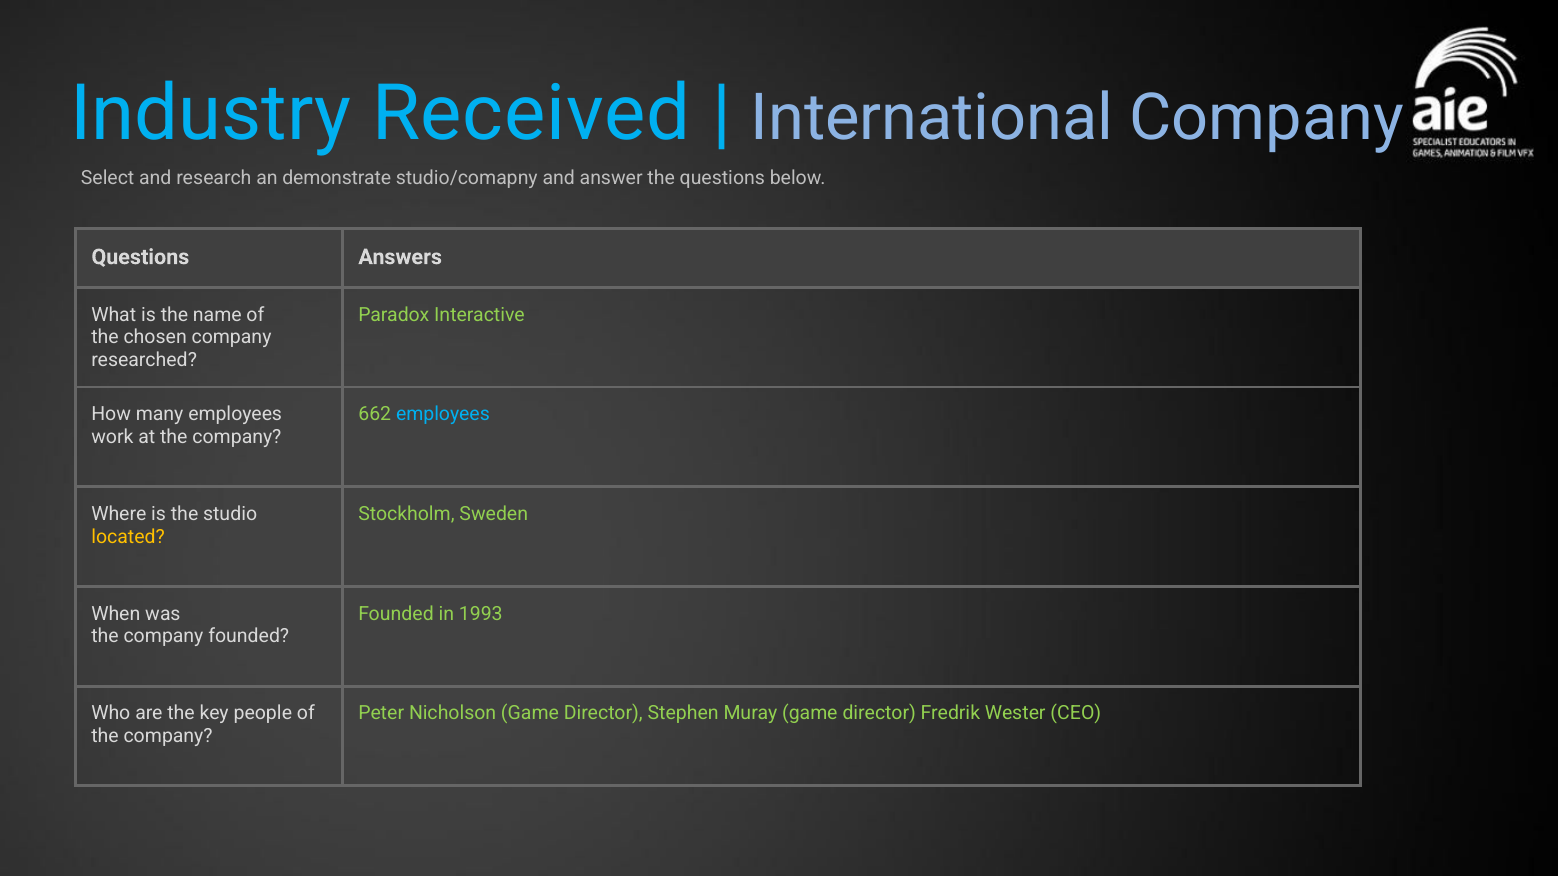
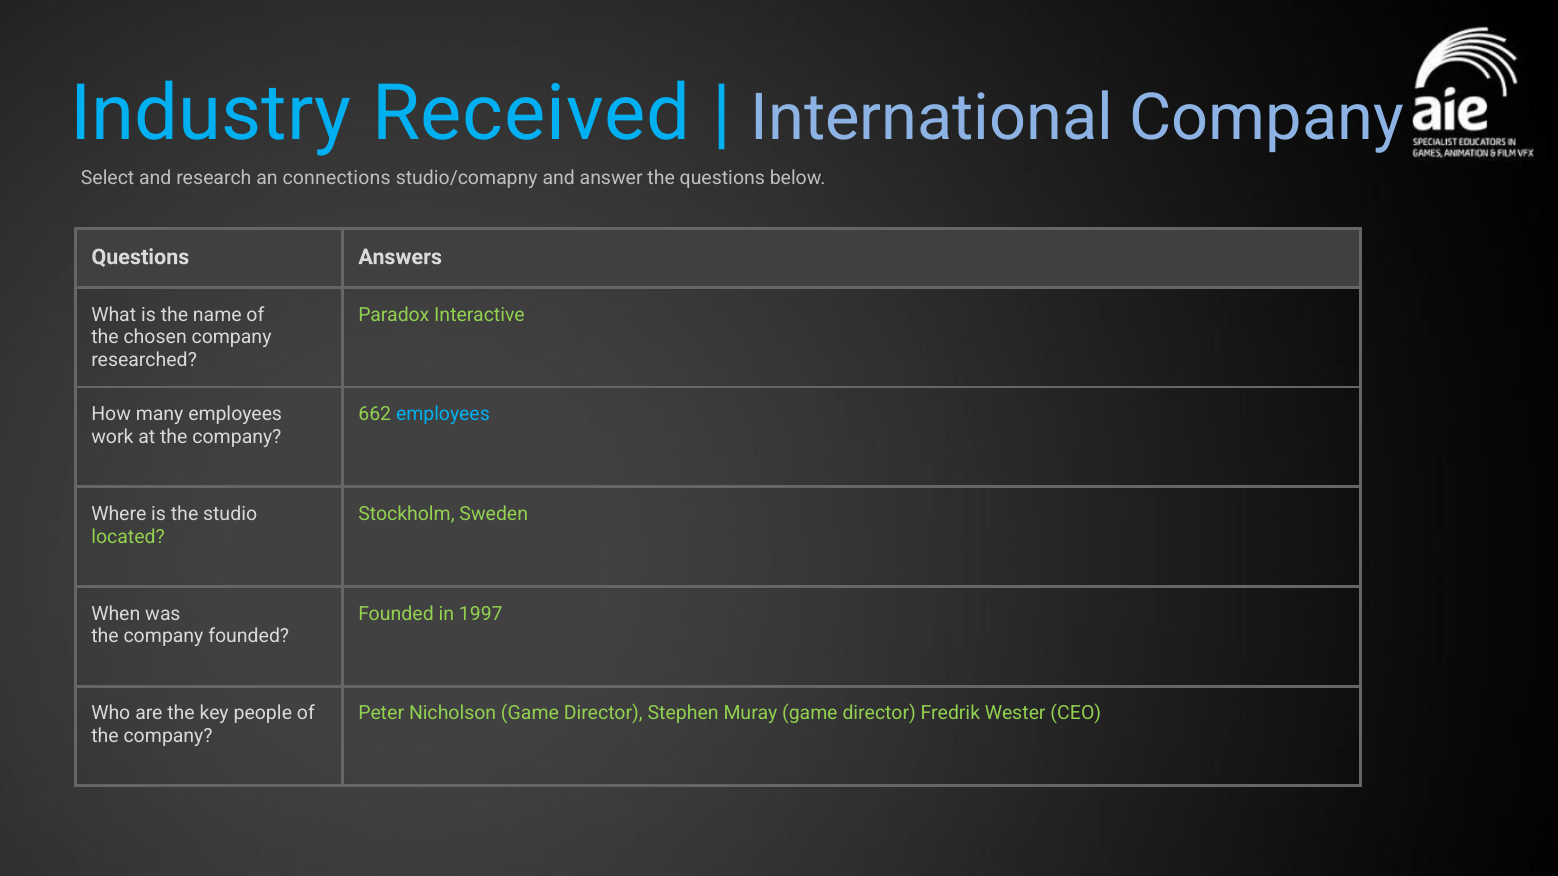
demonstrate: demonstrate -> connections
located colour: yellow -> light green
1993: 1993 -> 1997
